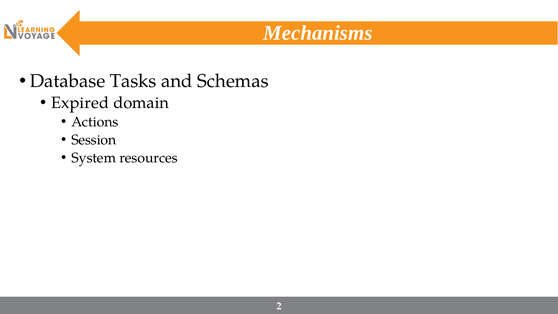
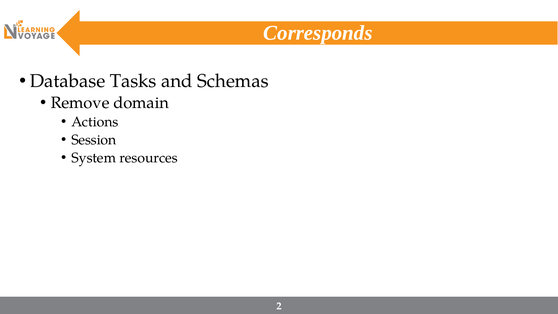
Mechanisms: Mechanisms -> Corresponds
Expired: Expired -> Remove
